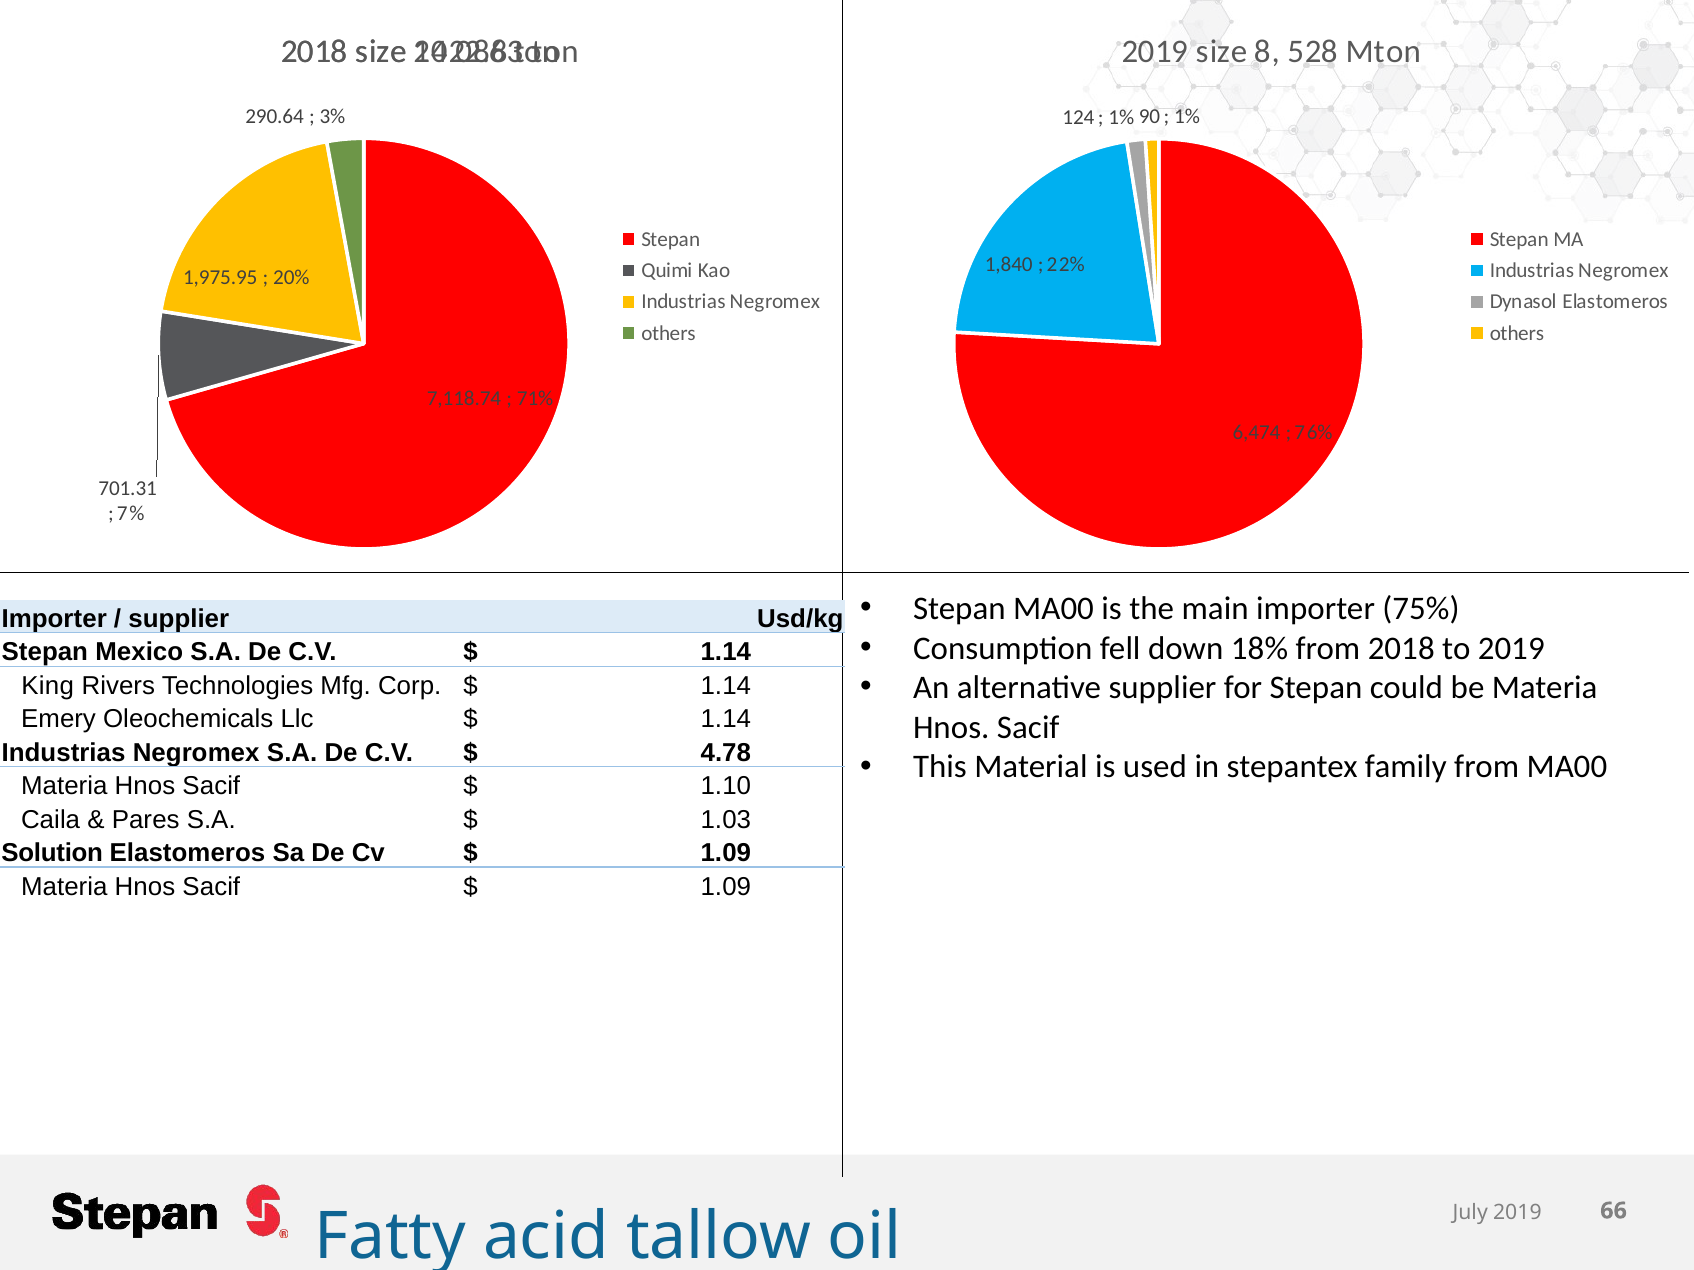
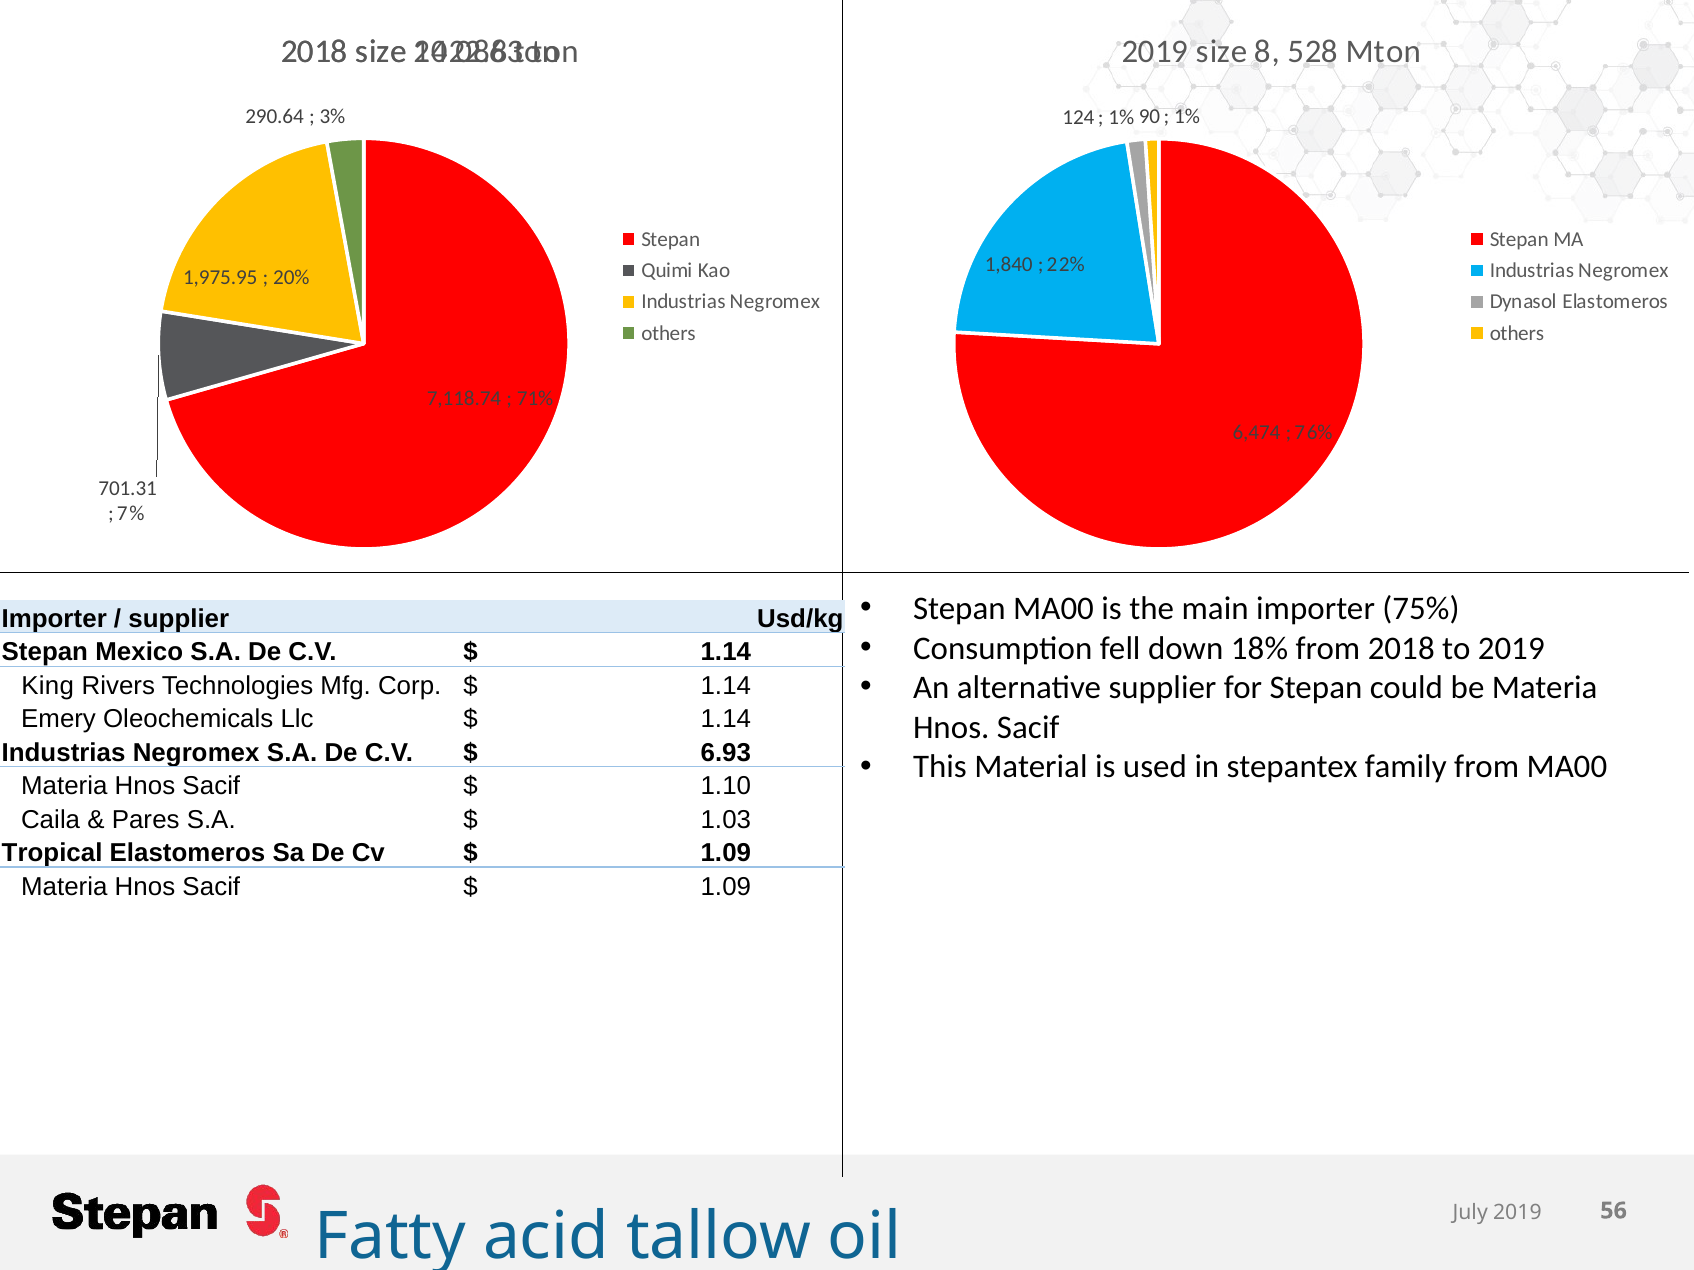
4.78: 4.78 -> 6.93
Solution: Solution -> Tropical
66: 66 -> 56
